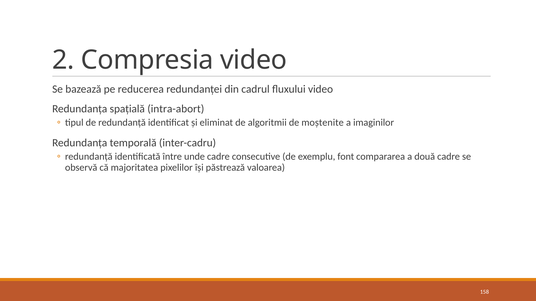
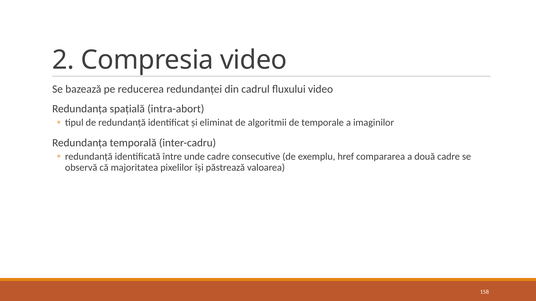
moștenite: moștenite -> temporale
font: font -> href
